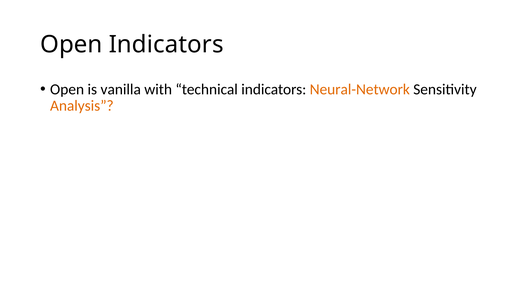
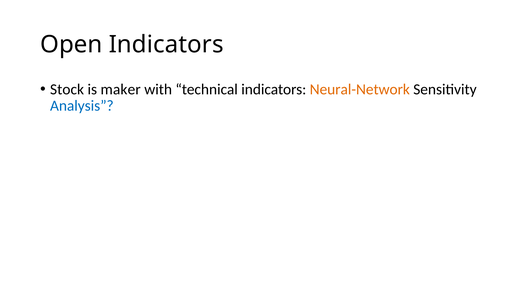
Open at (67, 89): Open -> Stock
vanilla: vanilla -> maker
Analysis colour: orange -> blue
